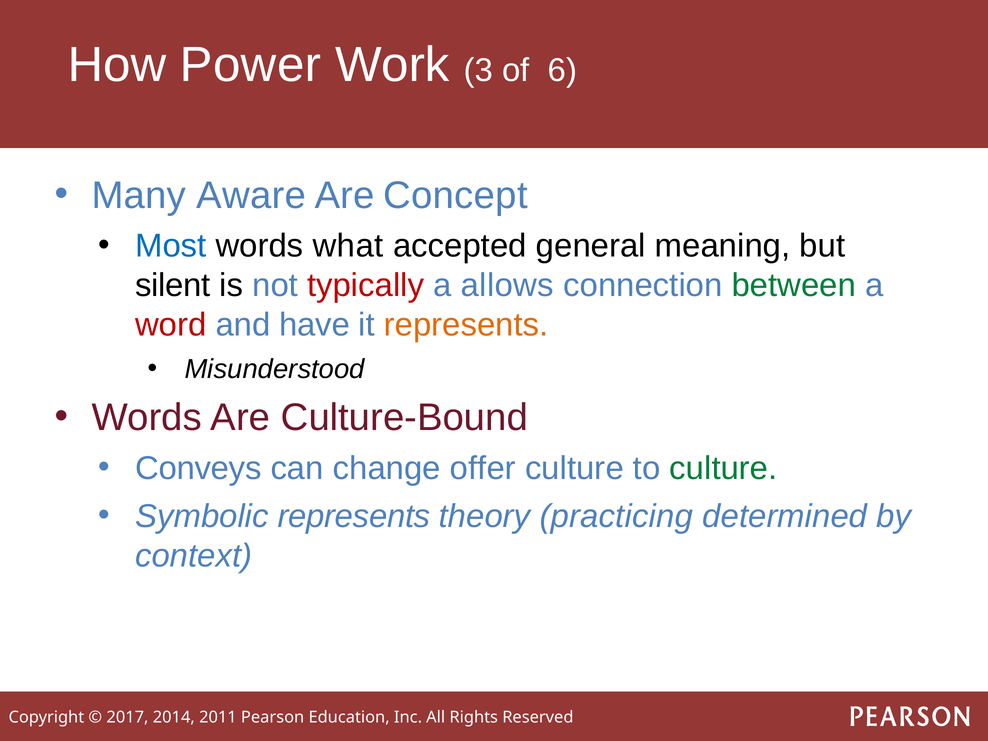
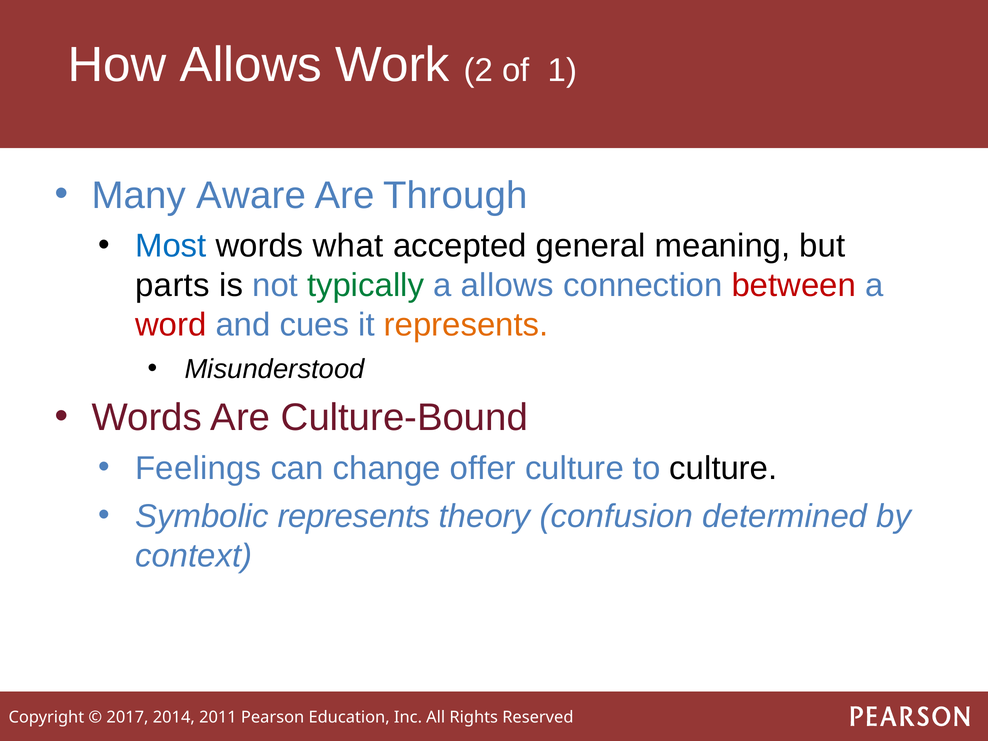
How Power: Power -> Allows
3: 3 -> 2
6: 6 -> 1
Concept: Concept -> Through
silent: silent -> parts
typically colour: red -> green
between colour: green -> red
have: have -> cues
Conveys: Conveys -> Feelings
culture at (723, 468) colour: green -> black
practicing: practicing -> confusion
